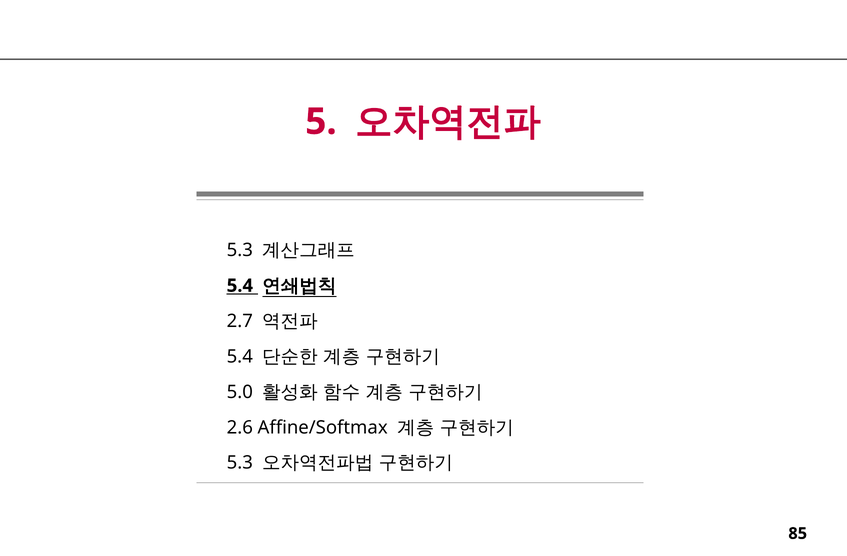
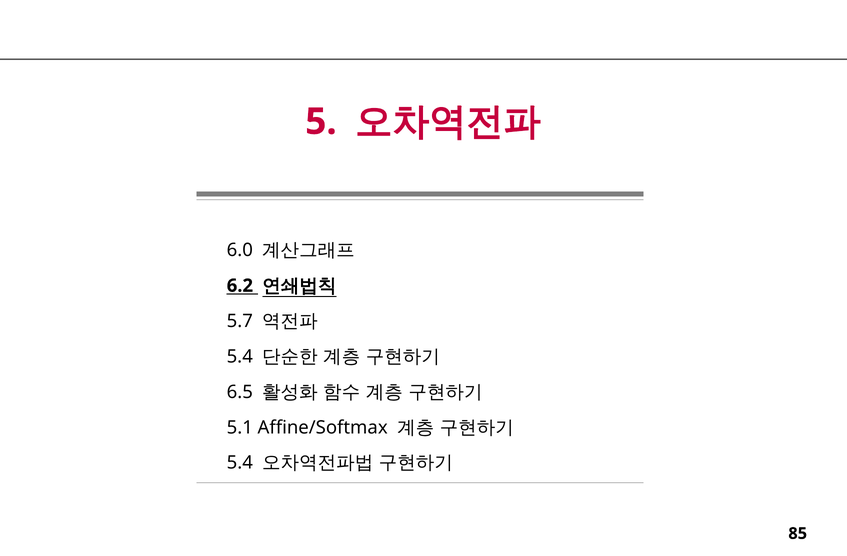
5.3 at (240, 250): 5.3 -> 6.0
5.4 at (240, 286): 5.4 -> 6.2
2.7: 2.7 -> 5.7
5.0: 5.0 -> 6.5
2.6: 2.6 -> 5.1
5.3 at (240, 463): 5.3 -> 5.4
